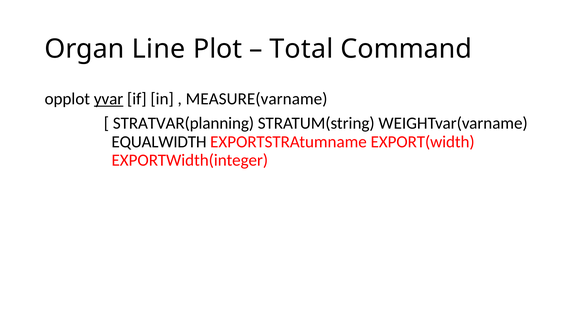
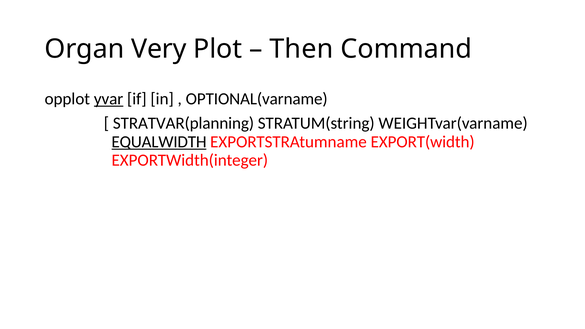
Line: Line -> Very
Total: Total -> Then
MEASURE(varname: MEASURE(varname -> OPTIONAL(varname
EQUALWIDTH underline: none -> present
